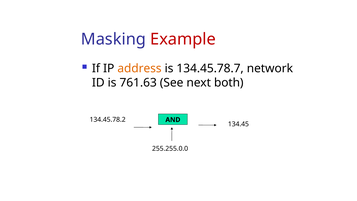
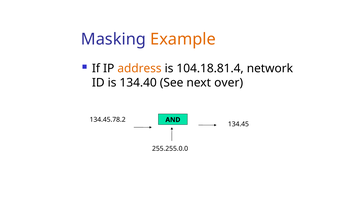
Example colour: red -> orange
134.45.78.7: 134.45.78.7 -> 104.18.81.4
761.63: 761.63 -> 134.40
both: both -> over
